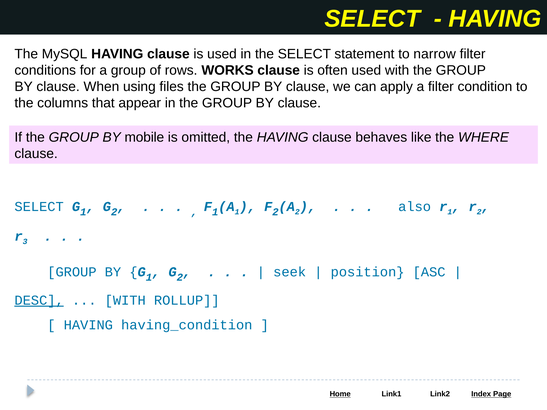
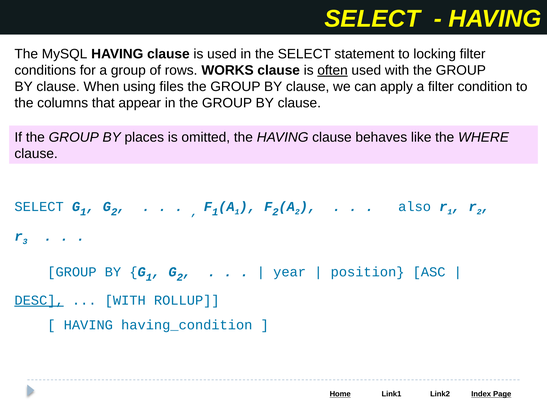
narrow: narrow -> locking
often underline: none -> present
mobile: mobile -> places
seek: seek -> year
